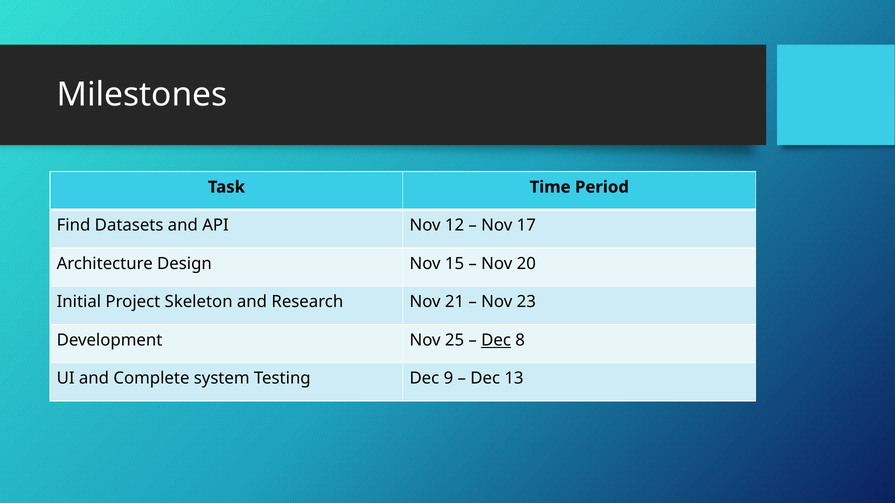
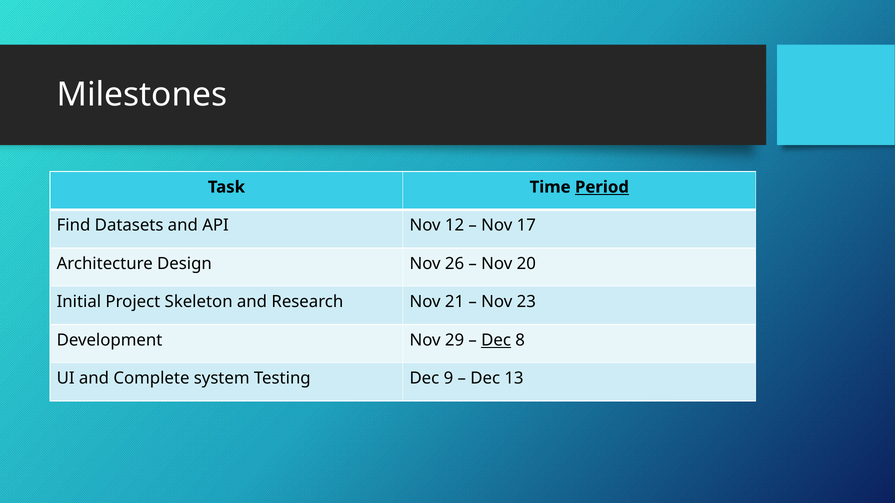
Period underline: none -> present
15: 15 -> 26
25: 25 -> 29
